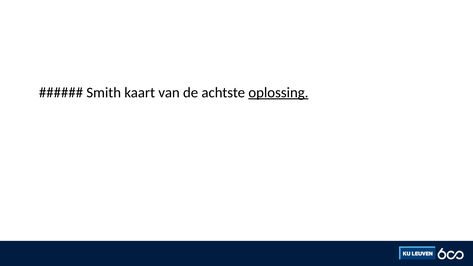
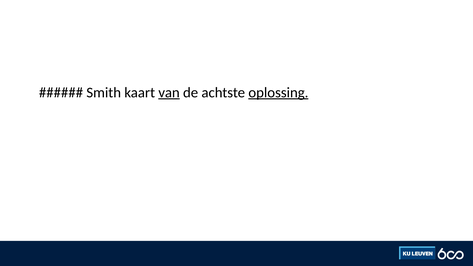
van underline: none -> present
